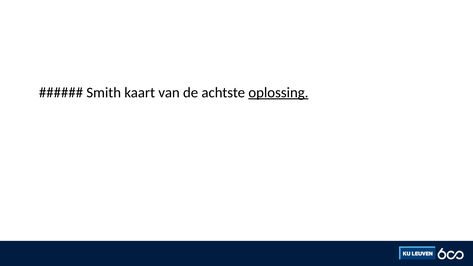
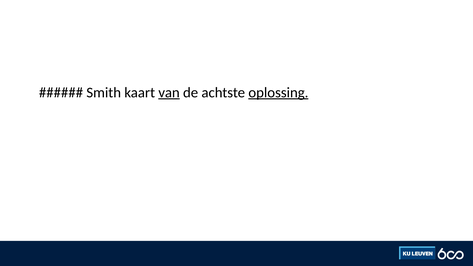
van underline: none -> present
